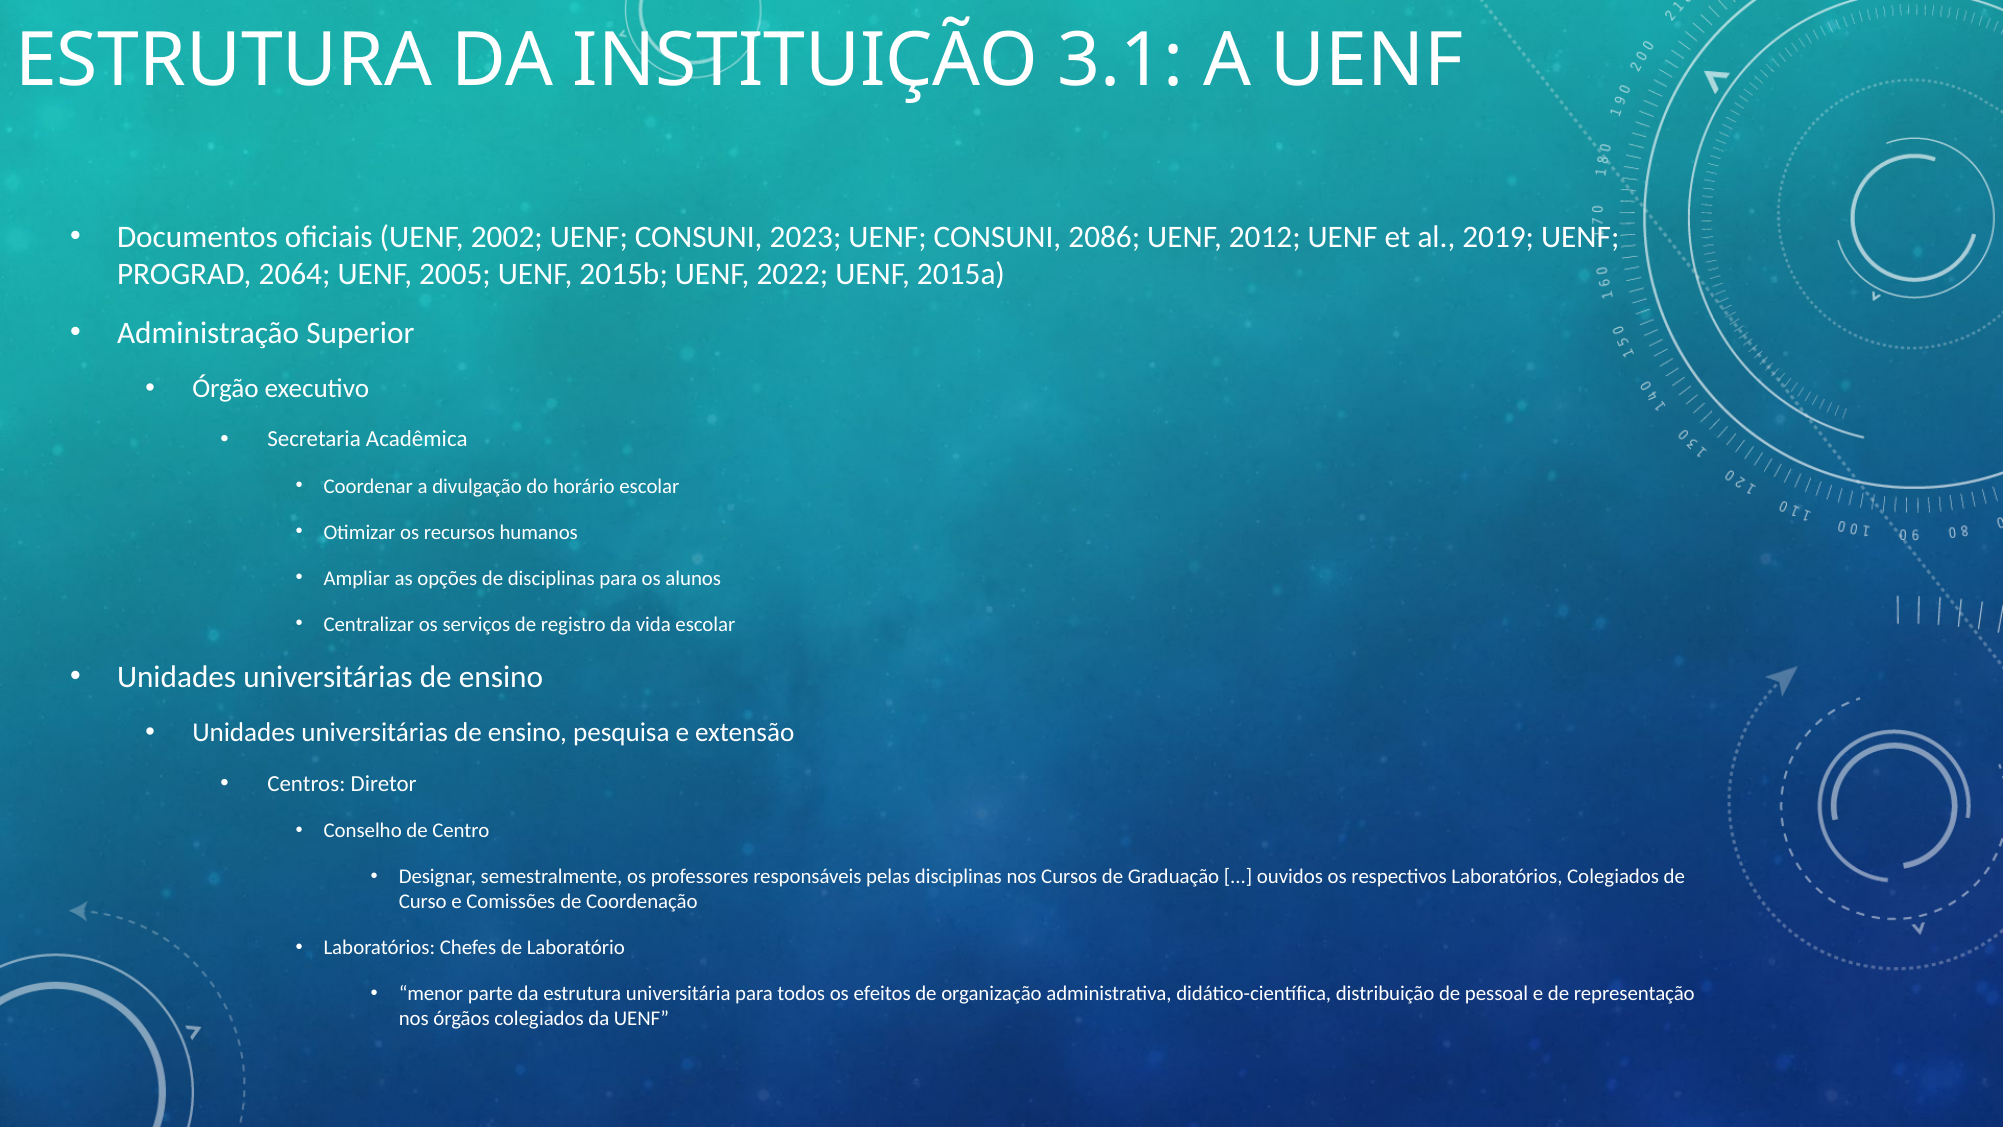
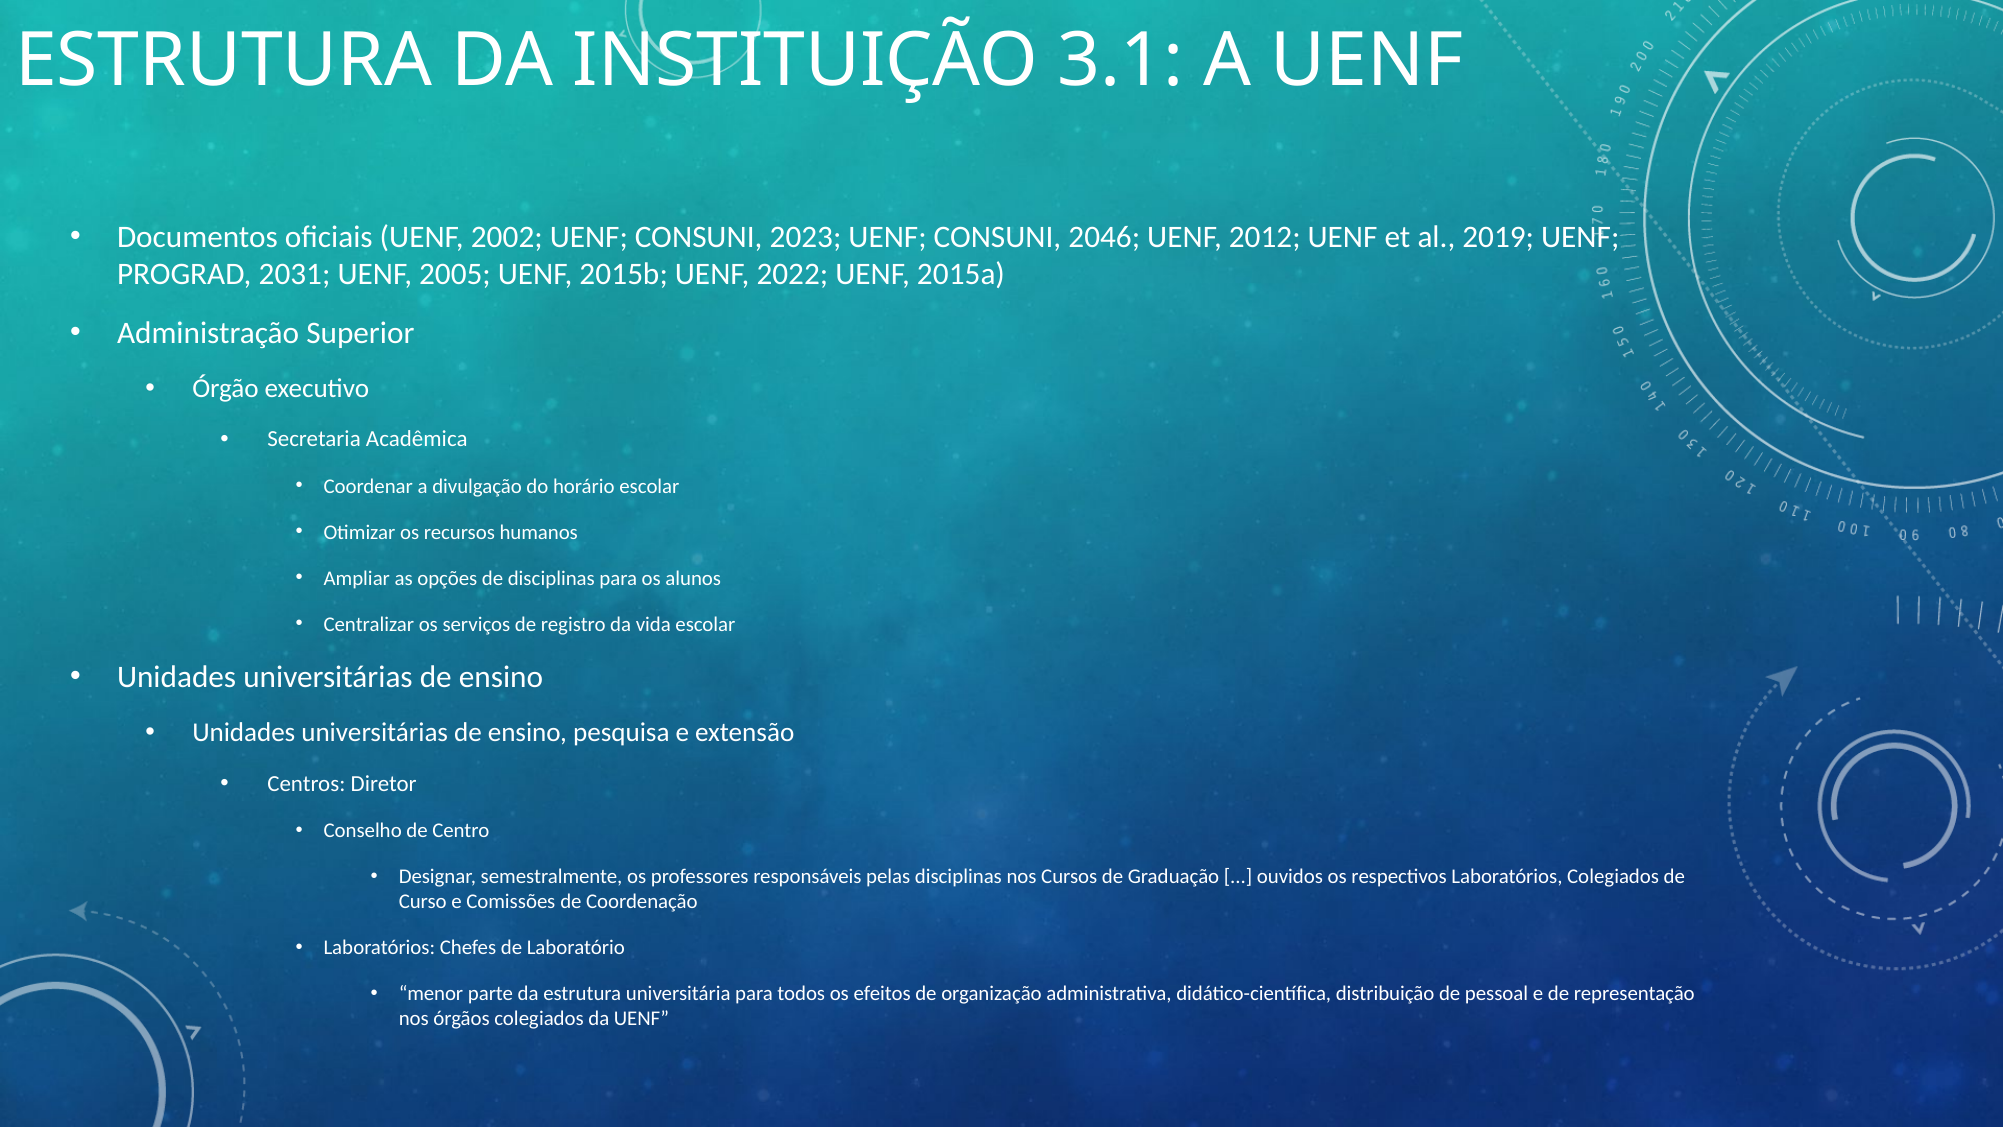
2086: 2086 -> 2046
2064: 2064 -> 2031
